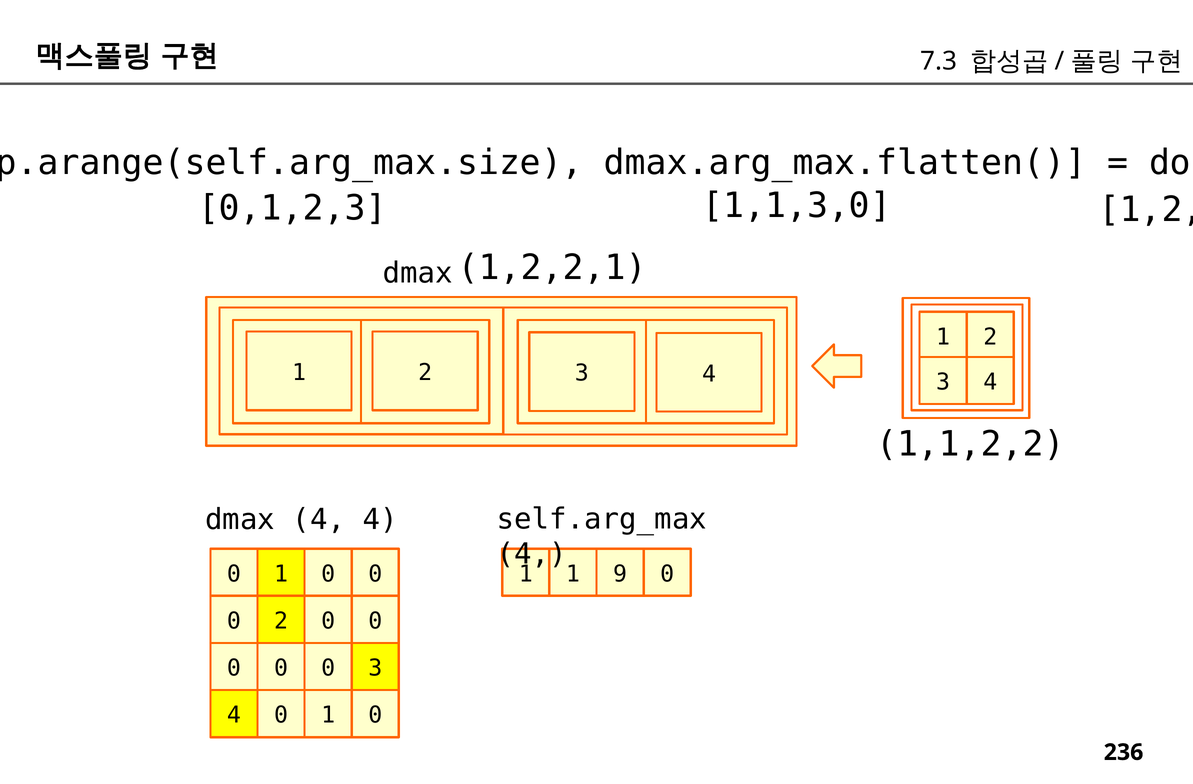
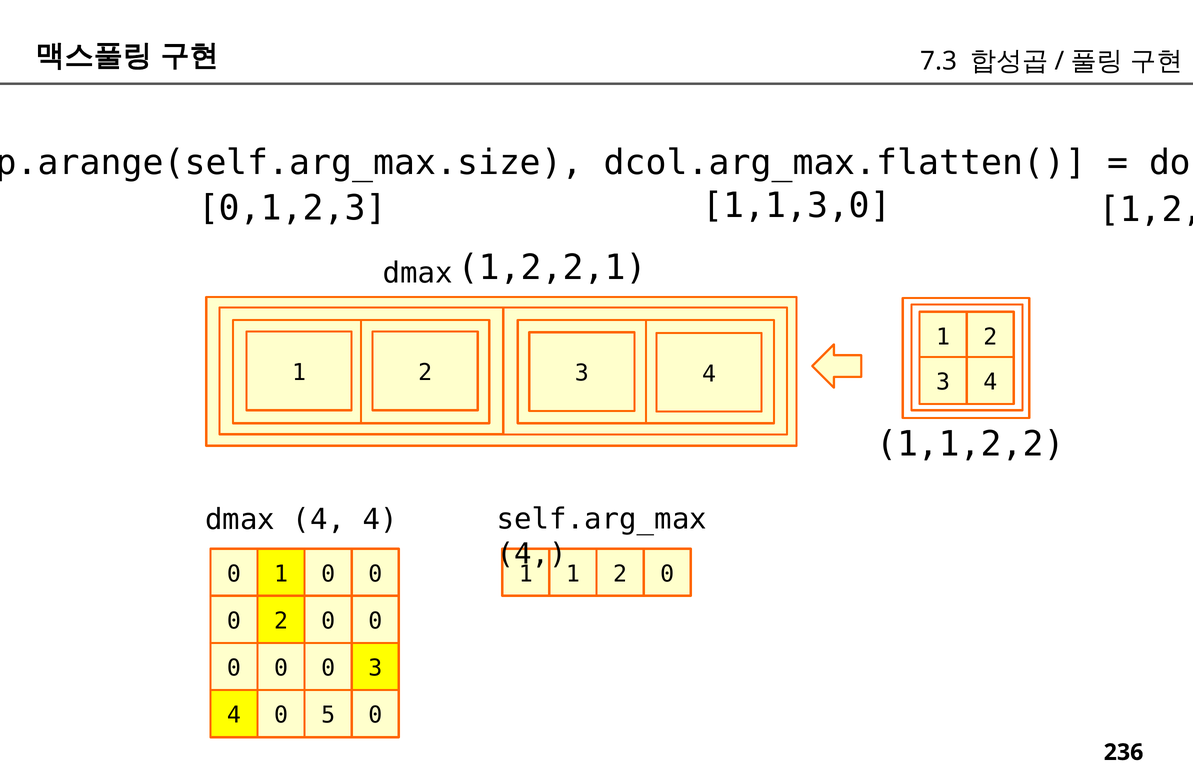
dmax.arg_max.flatten(: dmax.arg_max.flatten( -> dcol.arg_max.flatten(
1 1 9: 9 -> 2
1 at (328, 715): 1 -> 5
